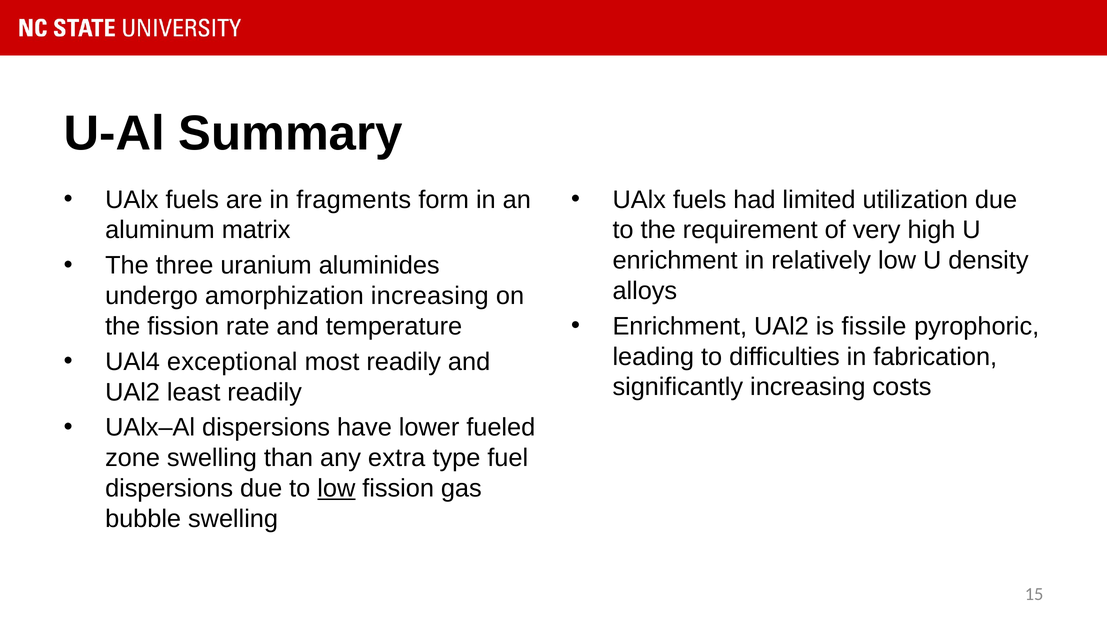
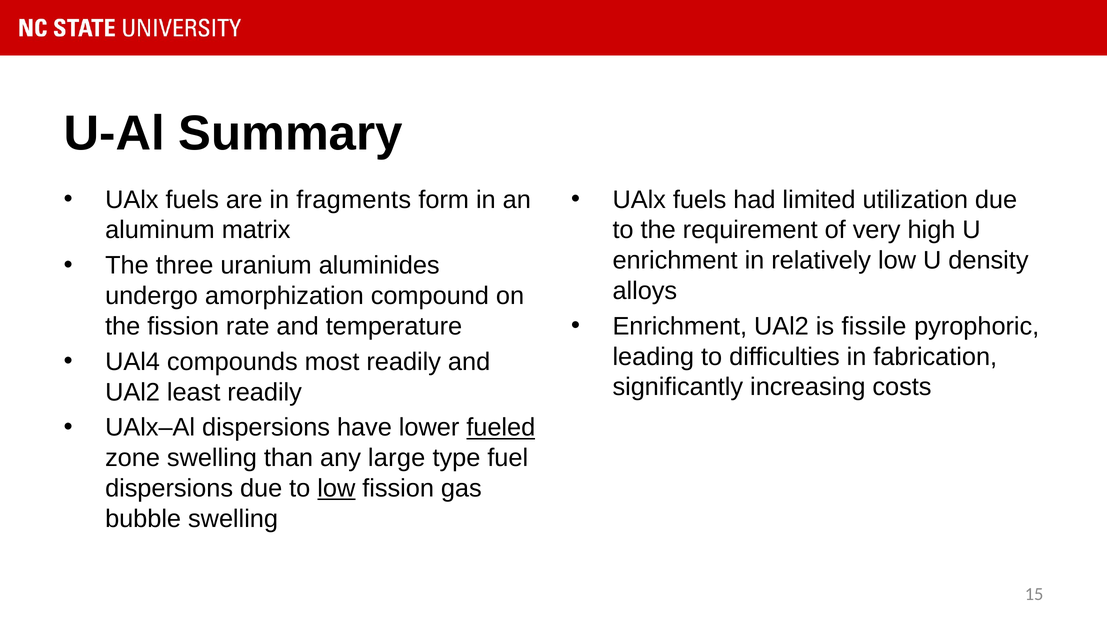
amorphization increasing: increasing -> compound
exceptional: exceptional -> compounds
fueled underline: none -> present
extra: extra -> large
